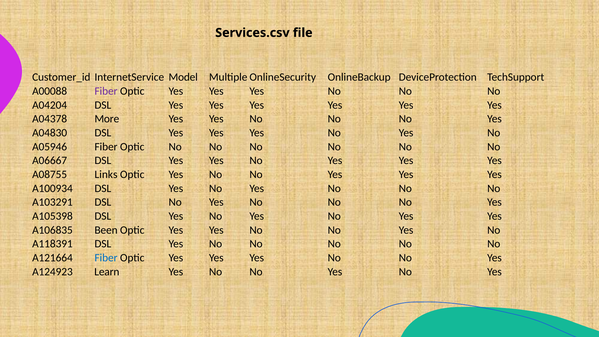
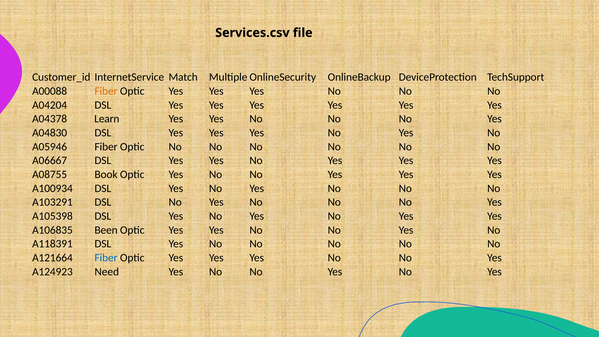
Model: Model -> Match
Fiber at (106, 91) colour: purple -> orange
More: More -> Learn
Links: Links -> Book
Learn: Learn -> Need
